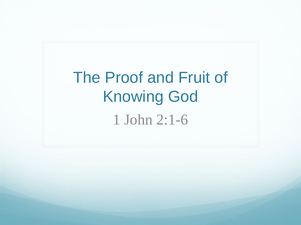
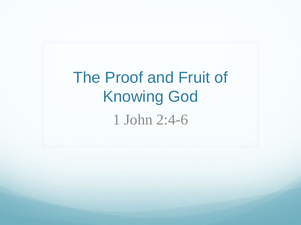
2:1-6: 2:1-6 -> 2:4-6
